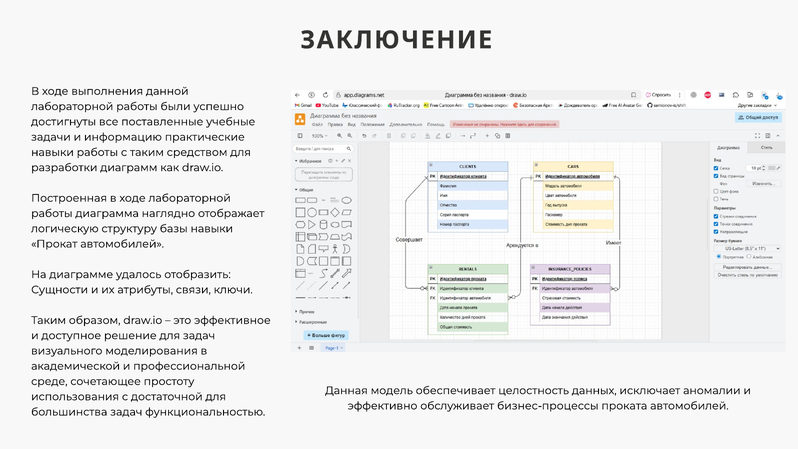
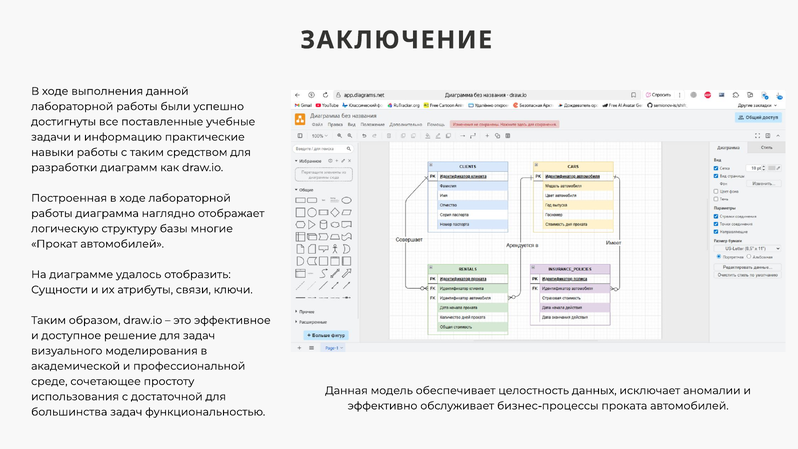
базы навыки: навыки -> многие
